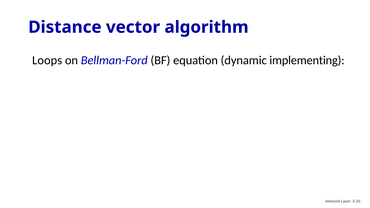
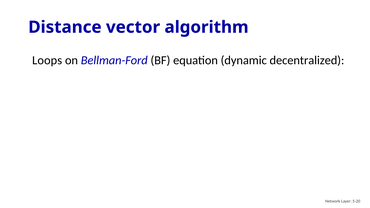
implementing: implementing -> decentralized
